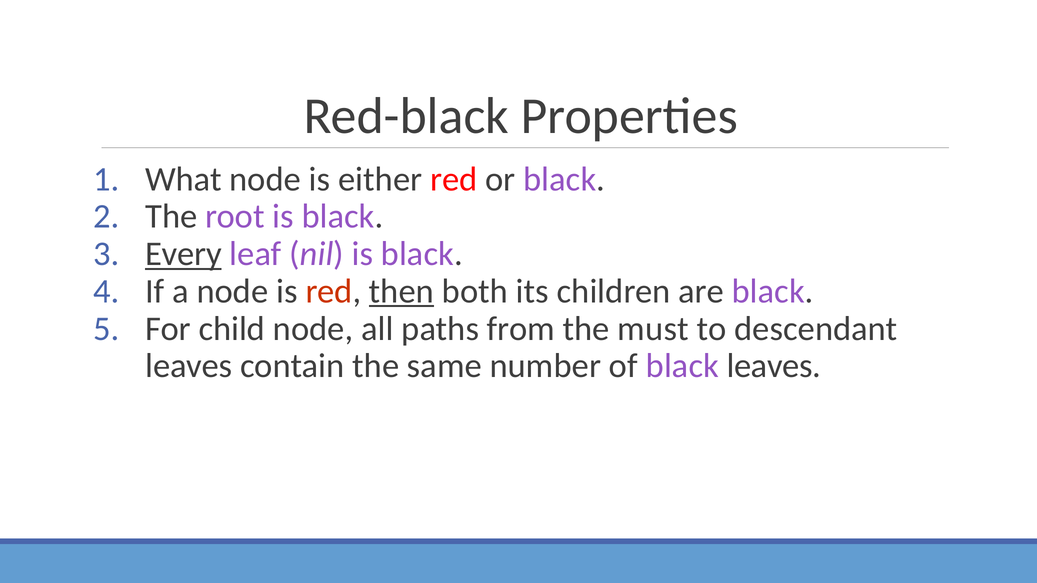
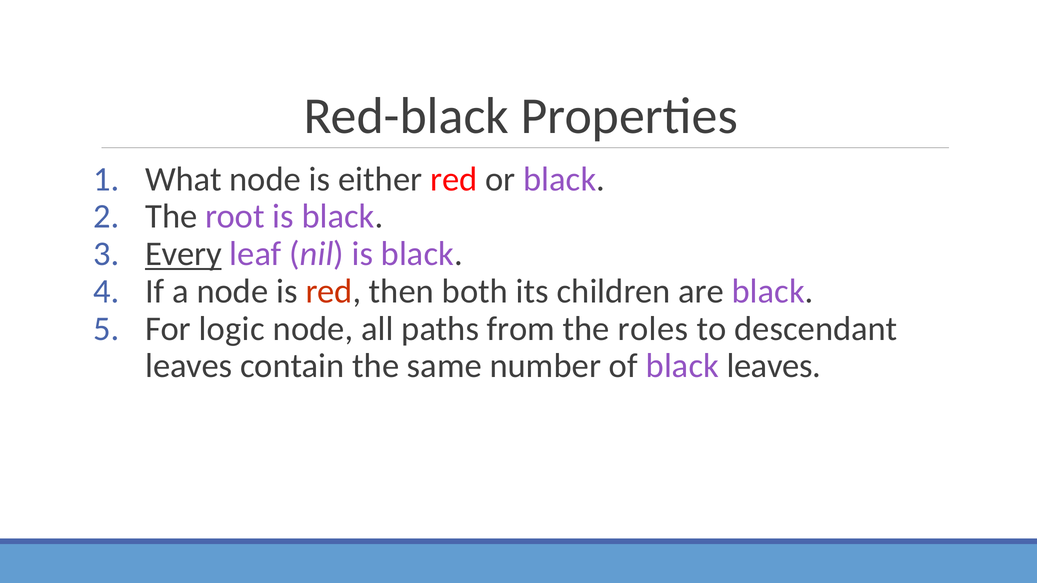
then underline: present -> none
child: child -> logic
must: must -> roles
